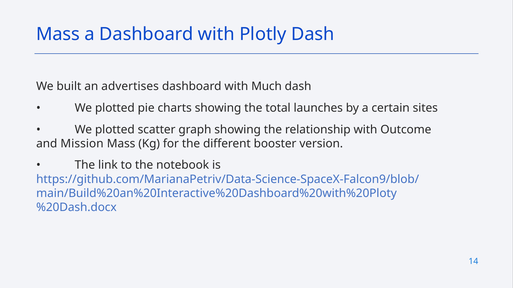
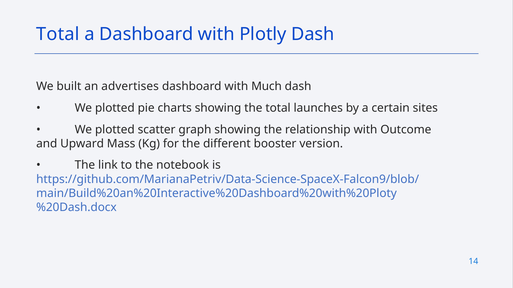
Mass at (58, 34): Mass -> Total
Mission: Mission -> Upward
